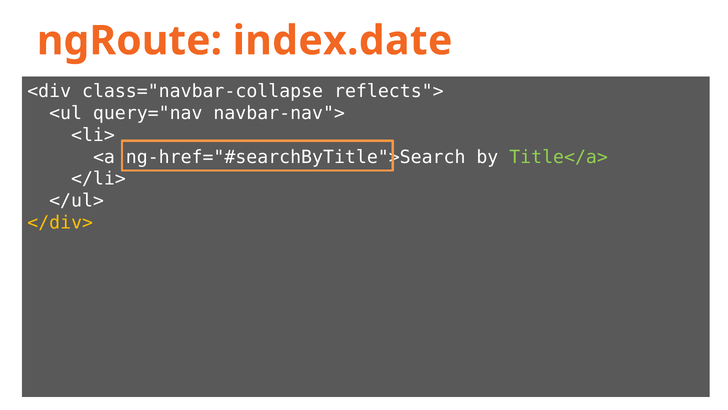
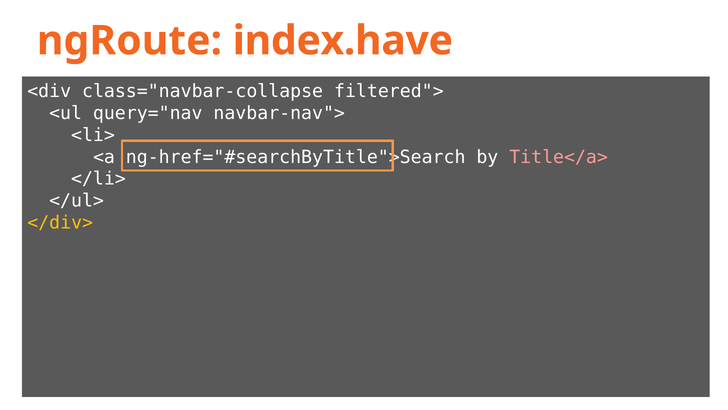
index.date: index.date -> index.have
reflects">: reflects"> -> filtered">
Title</a> colour: light green -> pink
